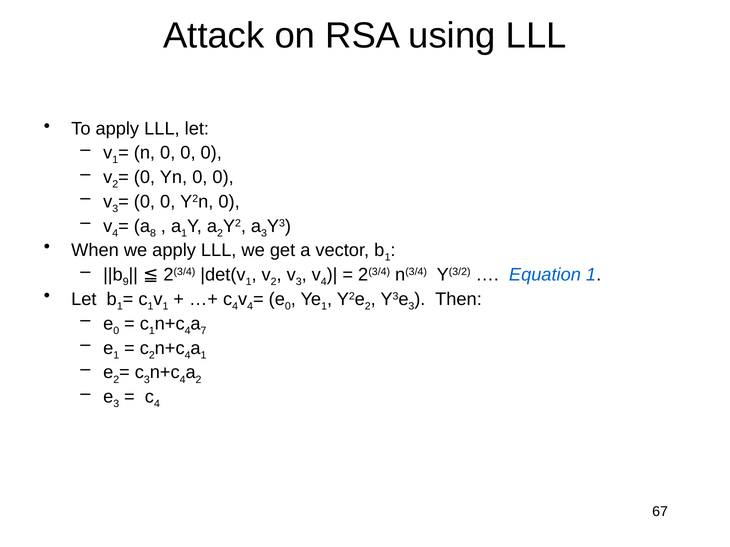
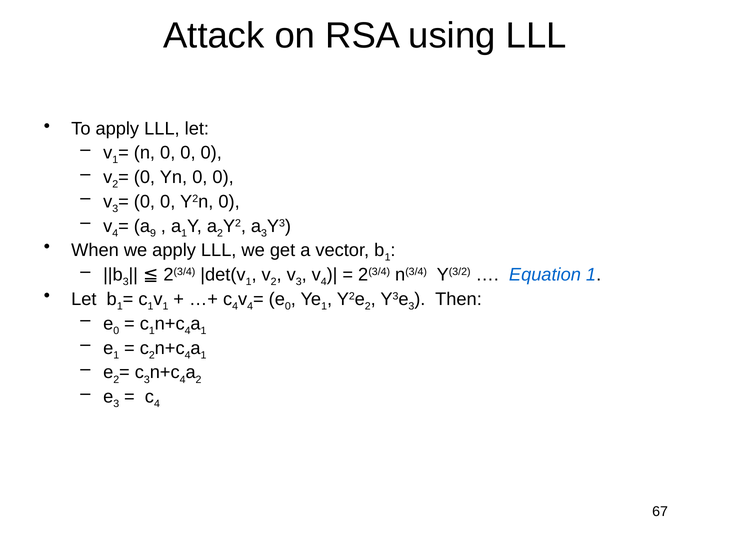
8: 8 -> 9
9 at (126, 282): 9 -> 3
7 at (204, 331): 7 -> 1
